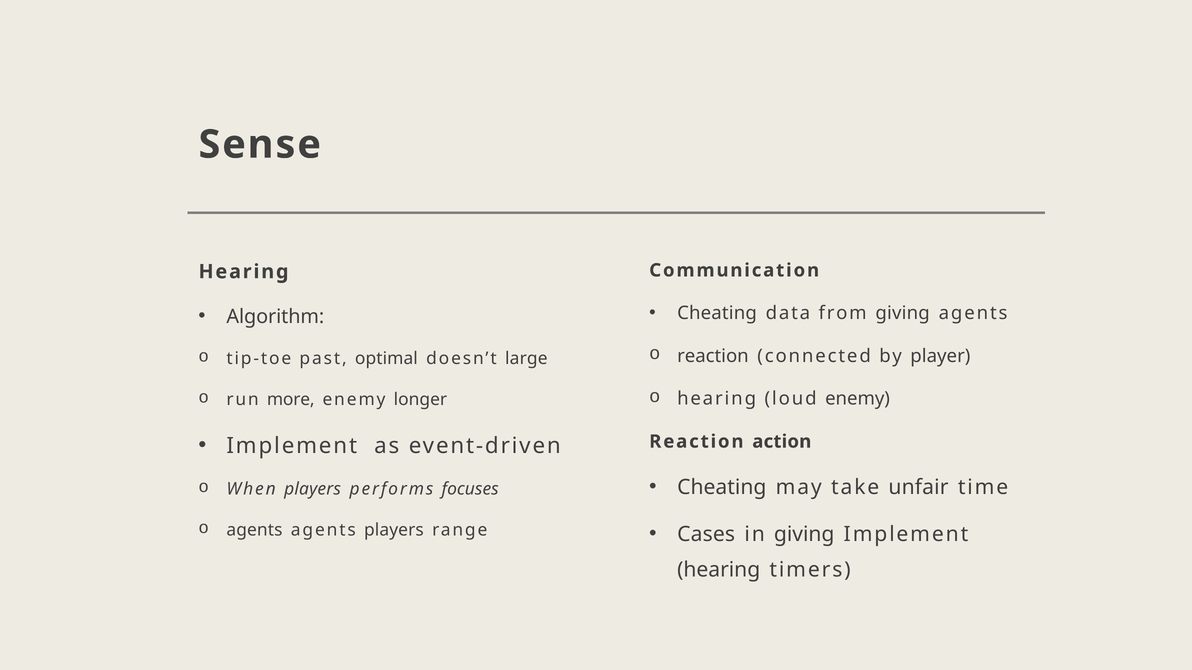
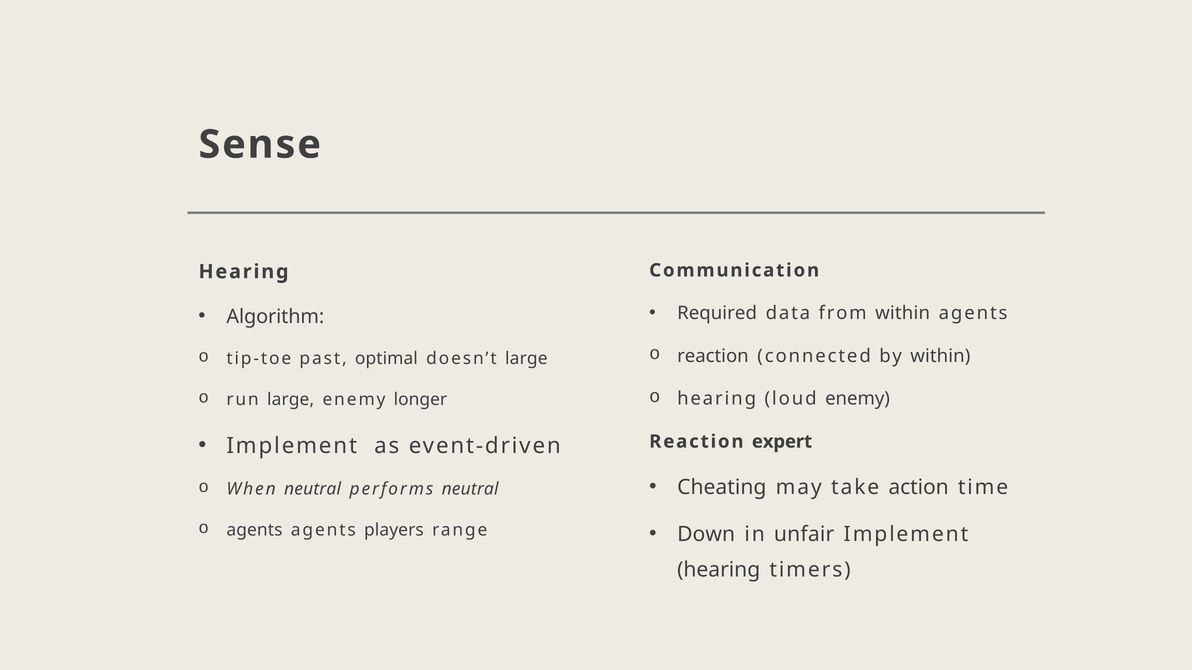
Cheating at (717, 313): Cheating -> Required
from giving: giving -> within
by player: player -> within
run more: more -> large
action: action -> expert
unfair: unfair -> action
When players: players -> neutral
performs focuses: focuses -> neutral
Cases: Cases -> Down
in giving: giving -> unfair
